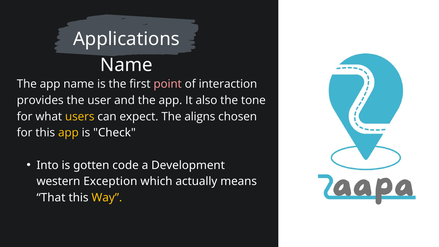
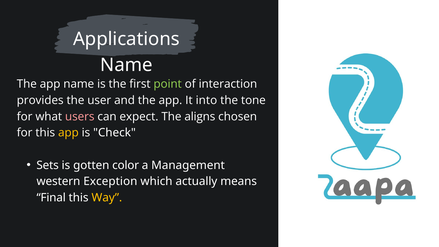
point colour: pink -> light green
also: also -> into
users colour: yellow -> pink
Into: Into -> Sets
code: code -> color
Development: Development -> Management
That: That -> Final
